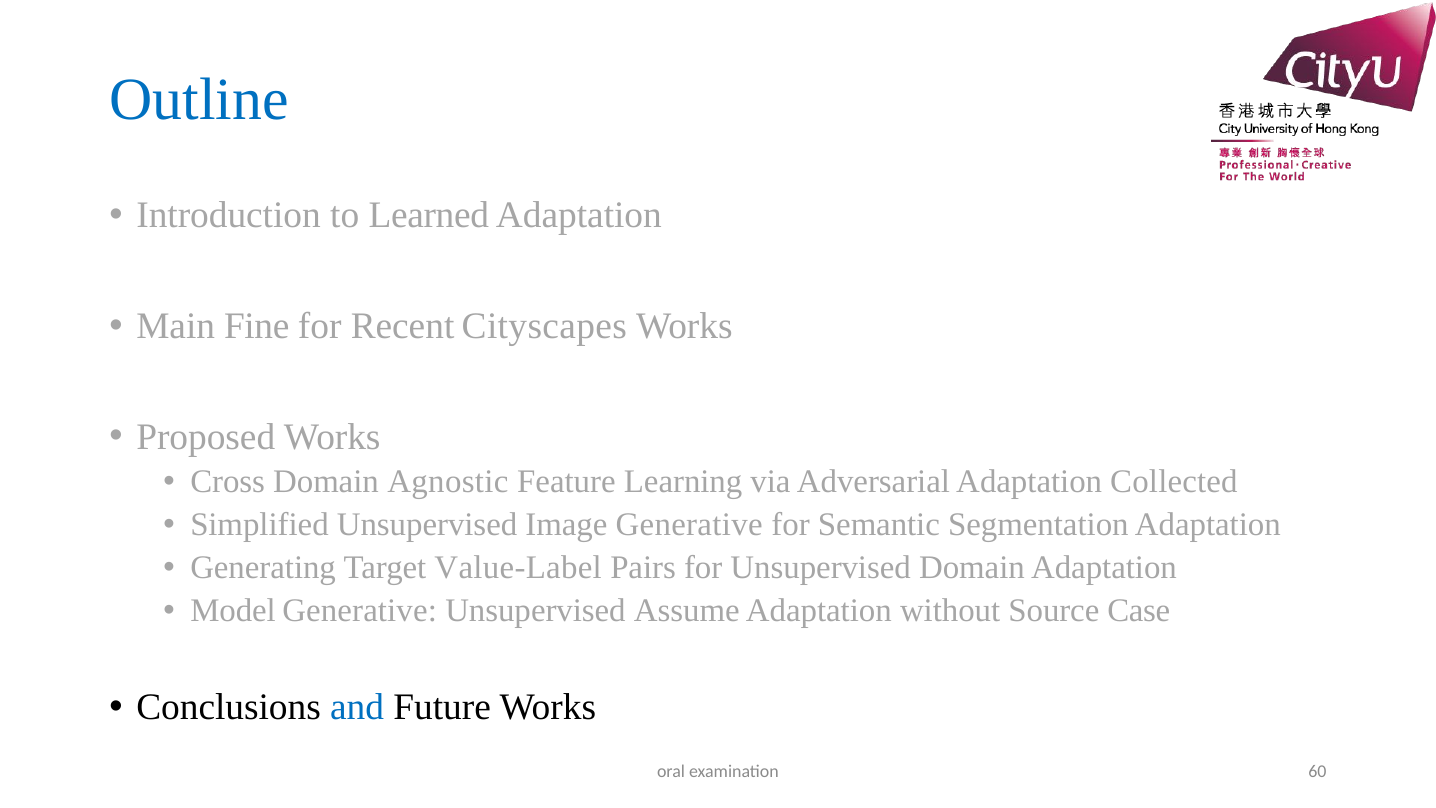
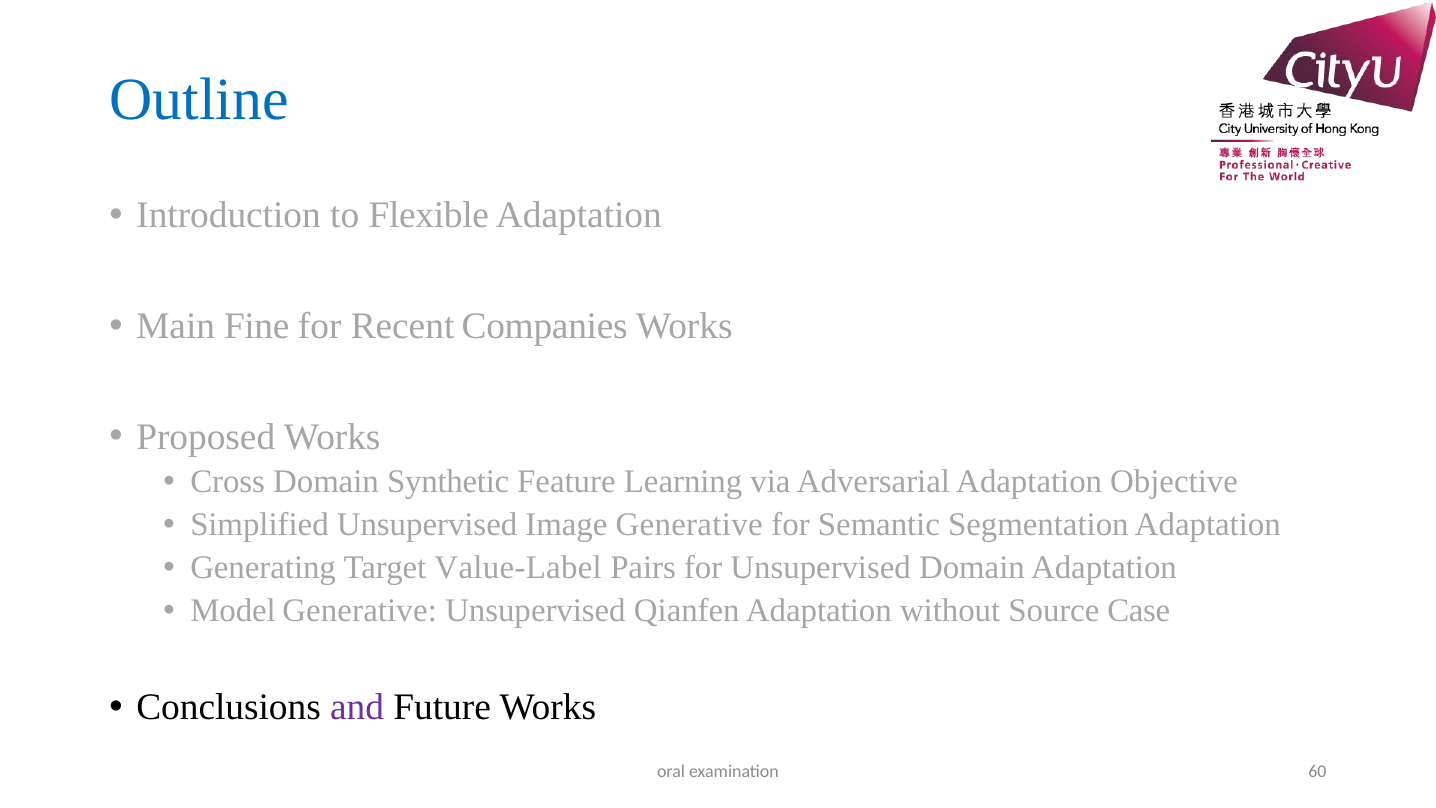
Learned: Learned -> Flexible
Cityscapes: Cityscapes -> Companies
Agnostic: Agnostic -> Synthetic
Collected: Collected -> Objective
Assume: Assume -> Qianfen
and colour: blue -> purple
